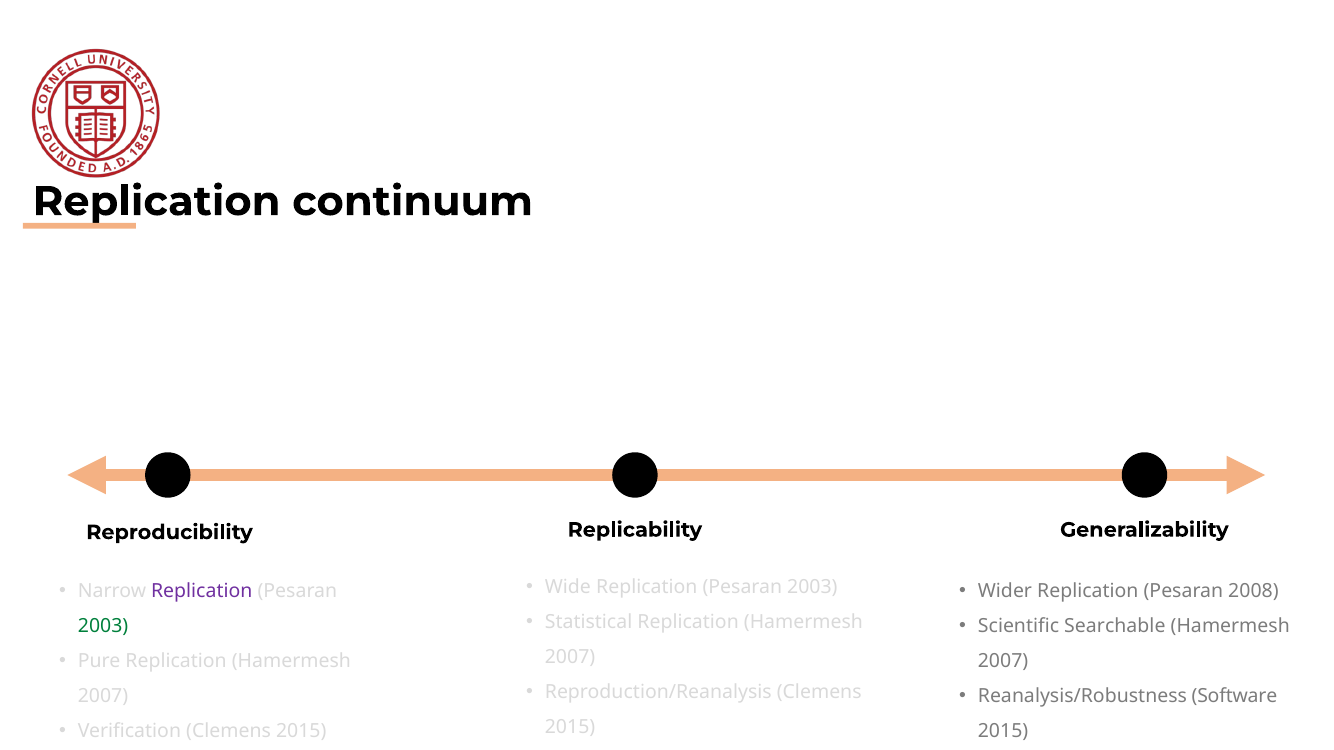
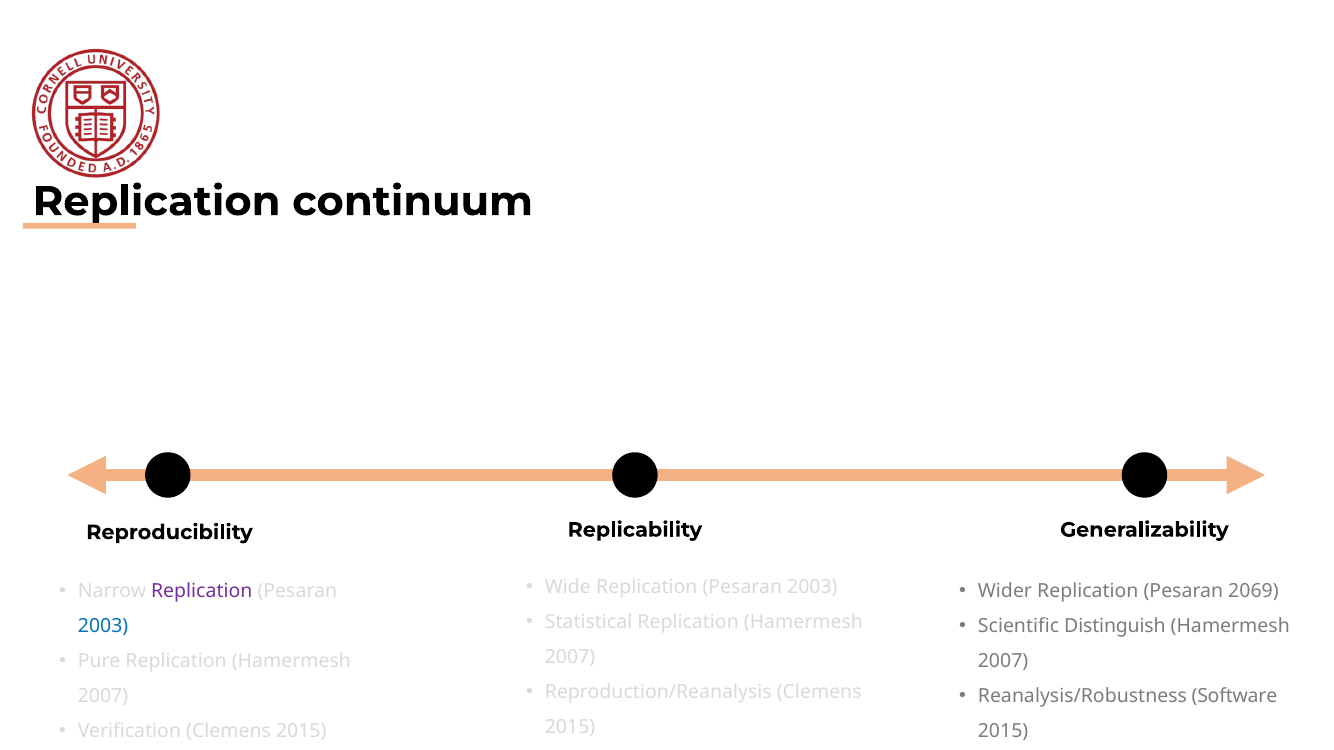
2008: 2008 -> 2069
Searchable: Searchable -> Distinguish
2003 at (103, 626) colour: green -> blue
